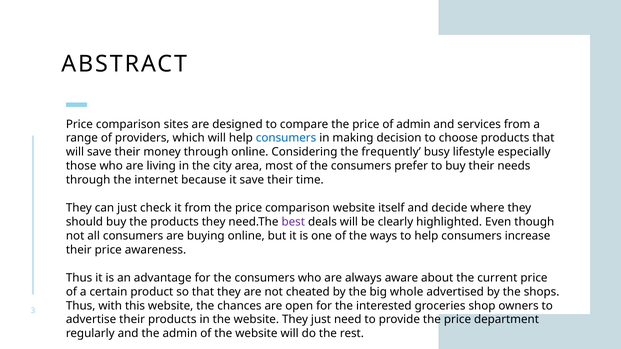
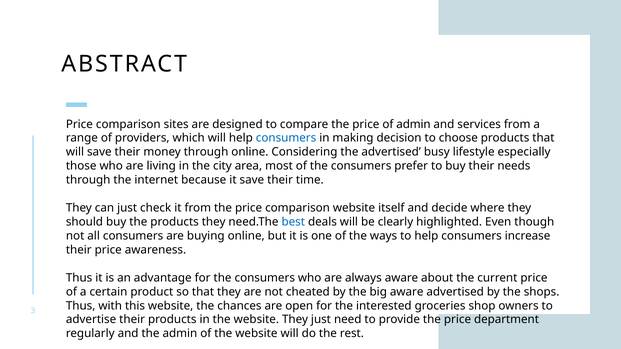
the frequently: frequently -> advertised
best colour: purple -> blue
big whole: whole -> aware
